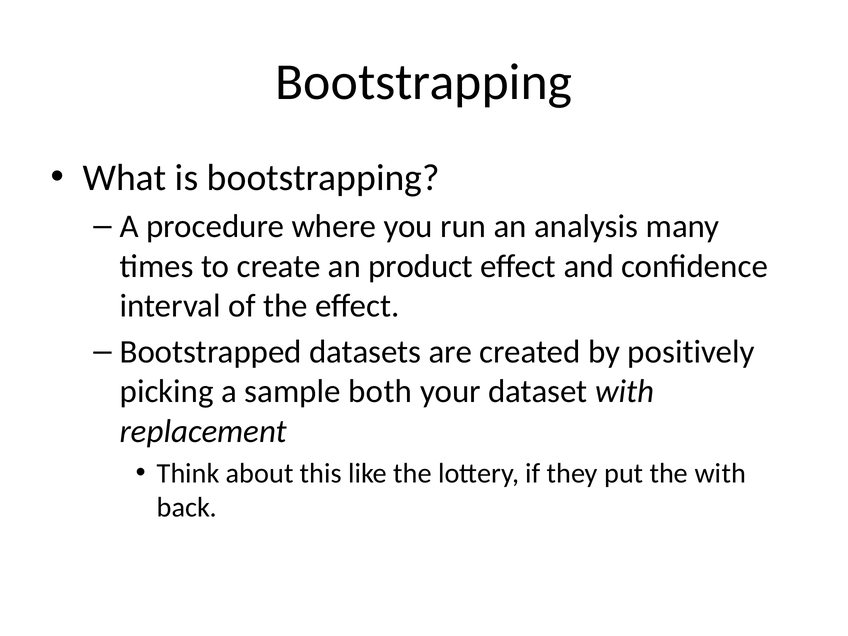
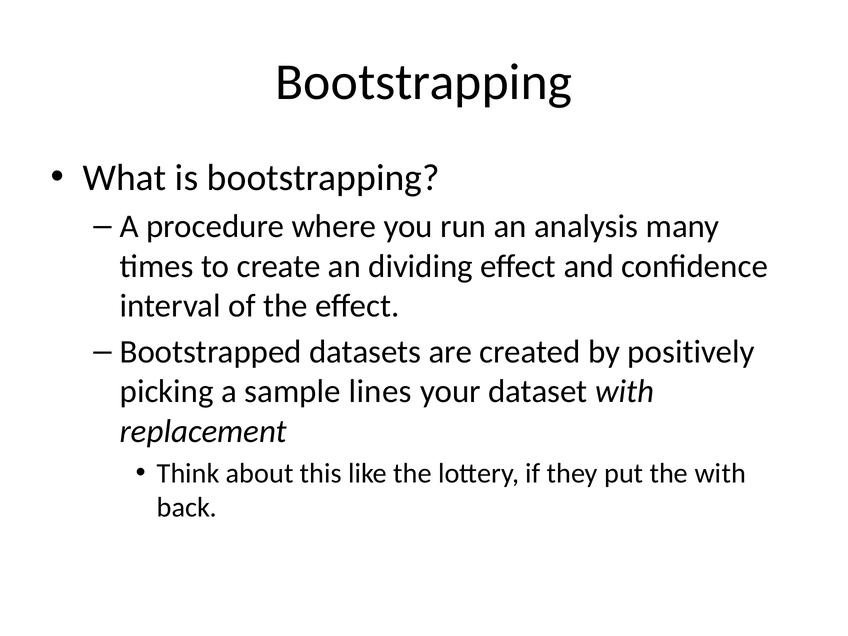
product: product -> dividing
both: both -> lines
